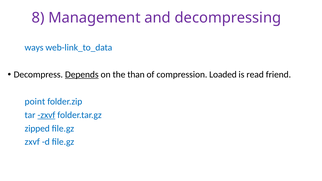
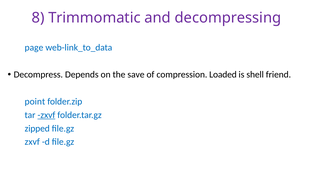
Management: Management -> Trimmomatic
ways: ways -> page
Depends underline: present -> none
than: than -> save
read: read -> shell
